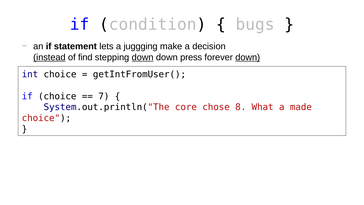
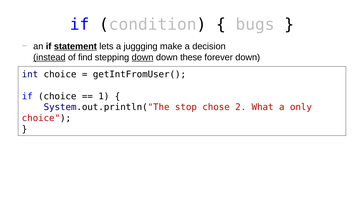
statement underline: none -> present
press: press -> these
down at (248, 57) underline: present -> none
7: 7 -> 1
core: core -> stop
8: 8 -> 2
made: made -> only
